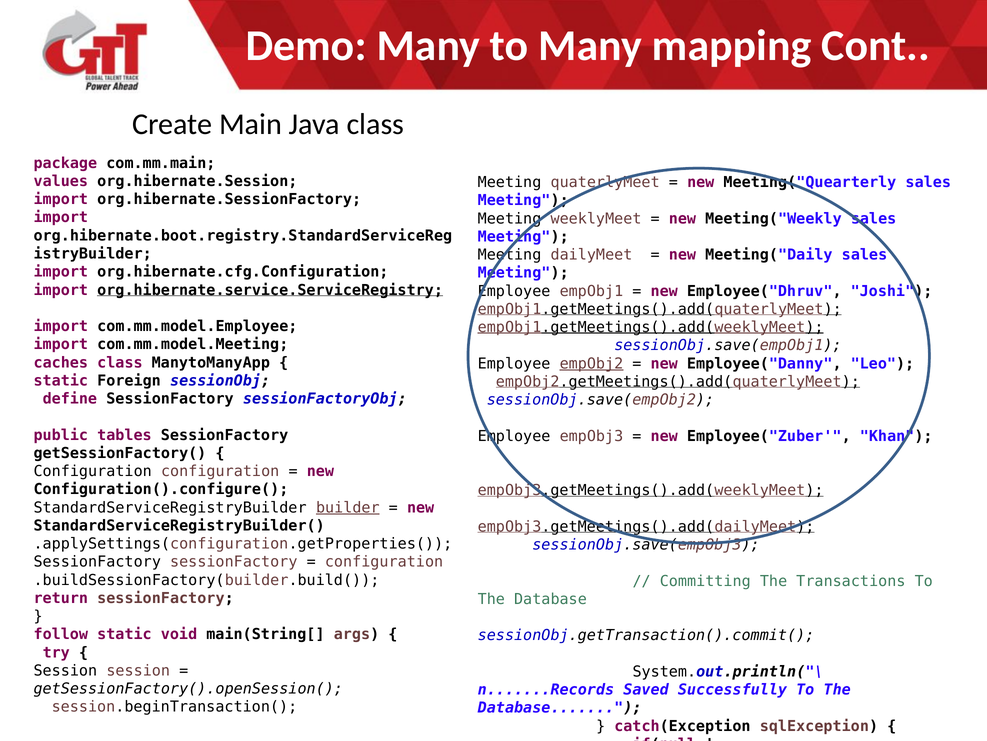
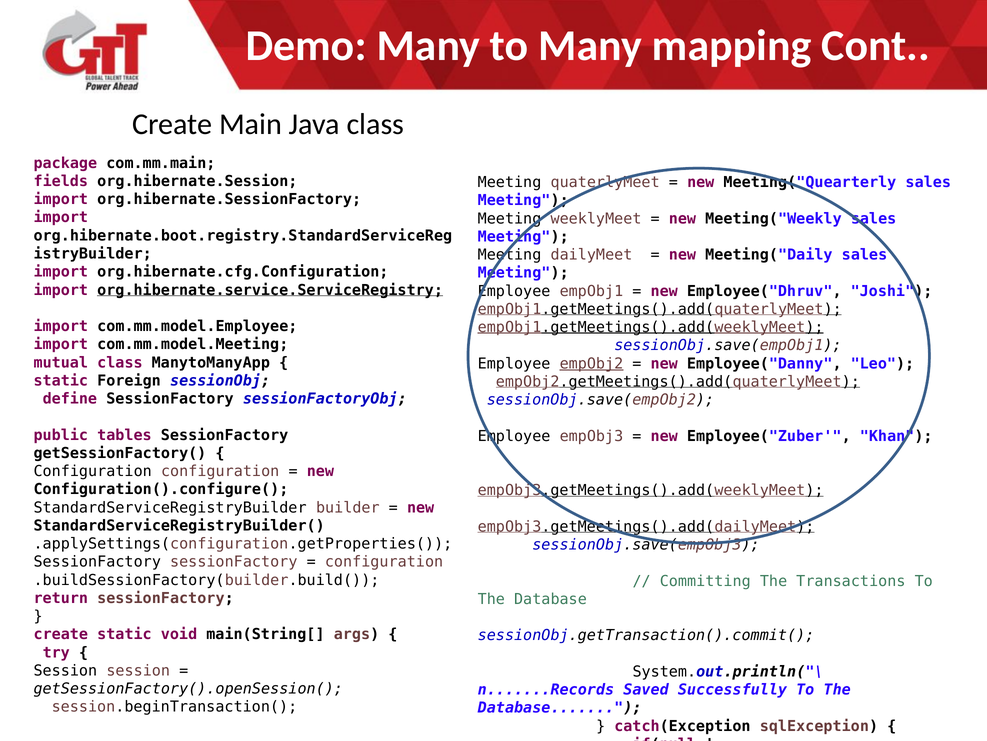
values: values -> fields
caches: caches -> mutual
builder underline: present -> none
follow at (61, 634): follow -> create
